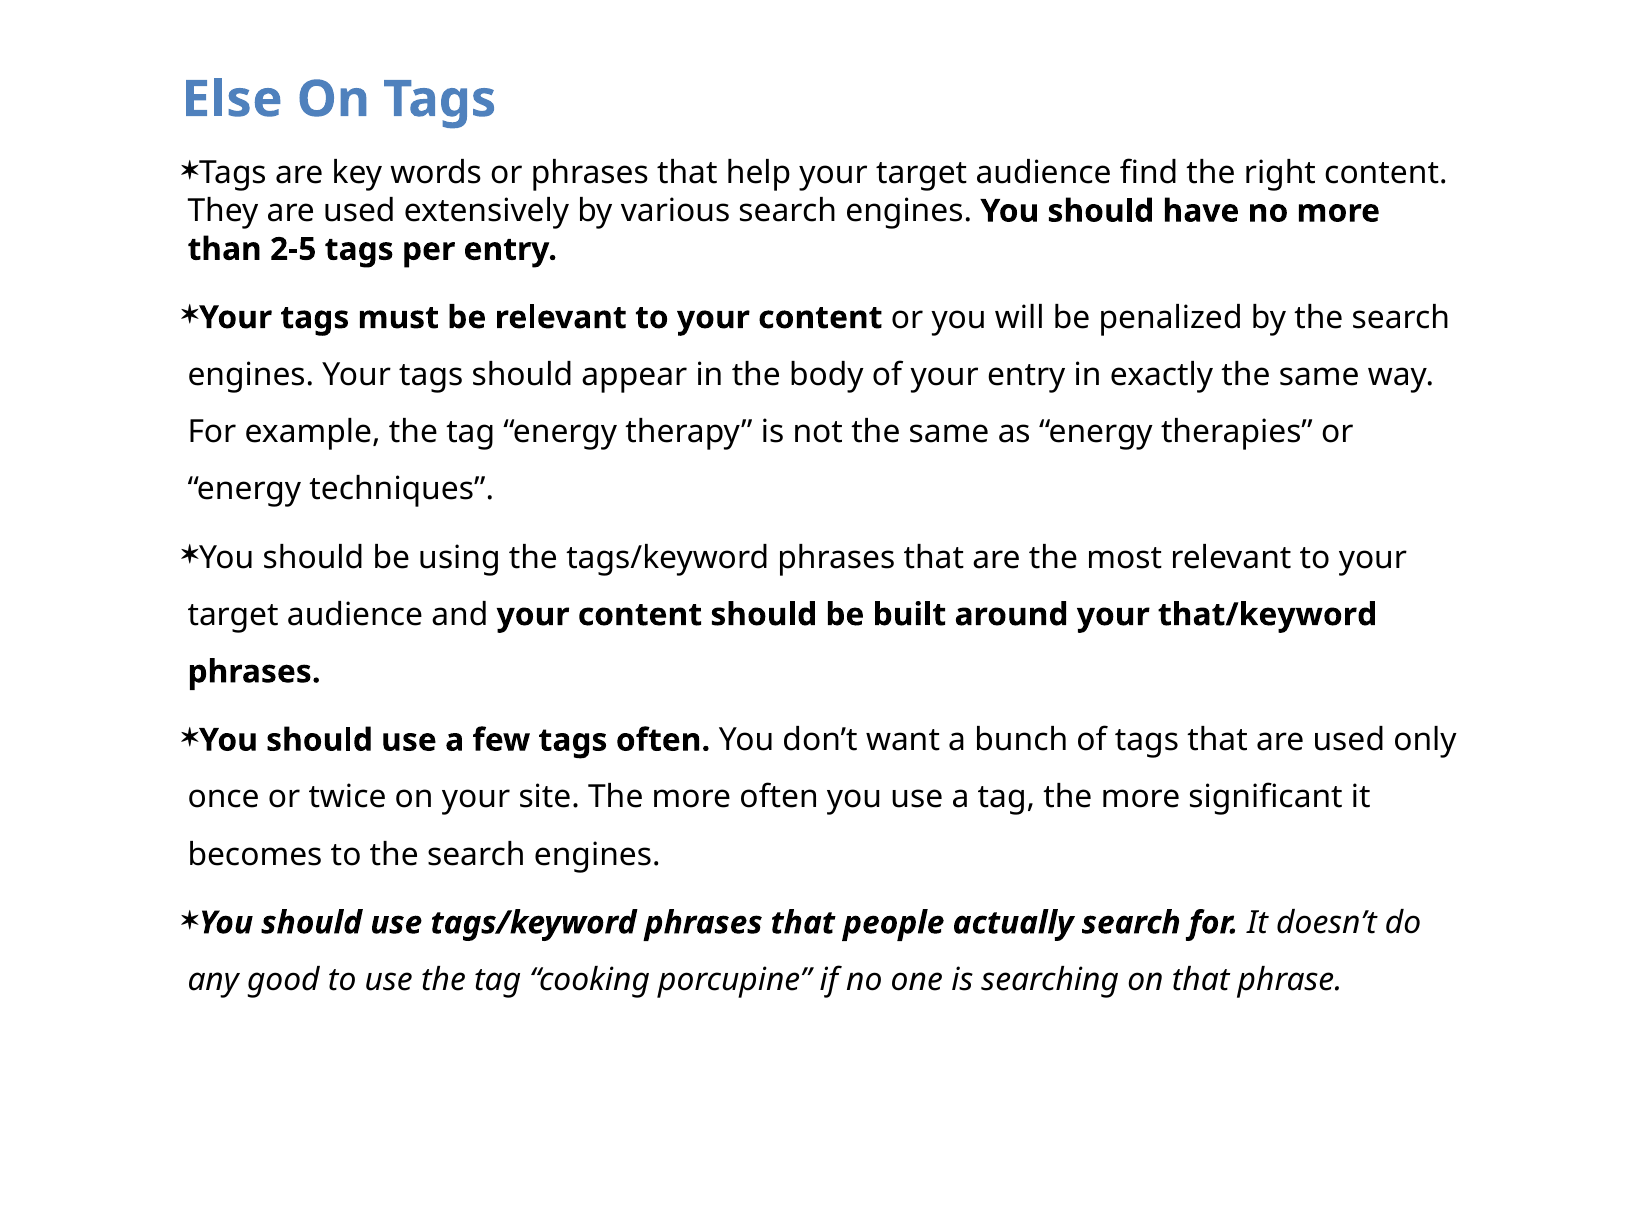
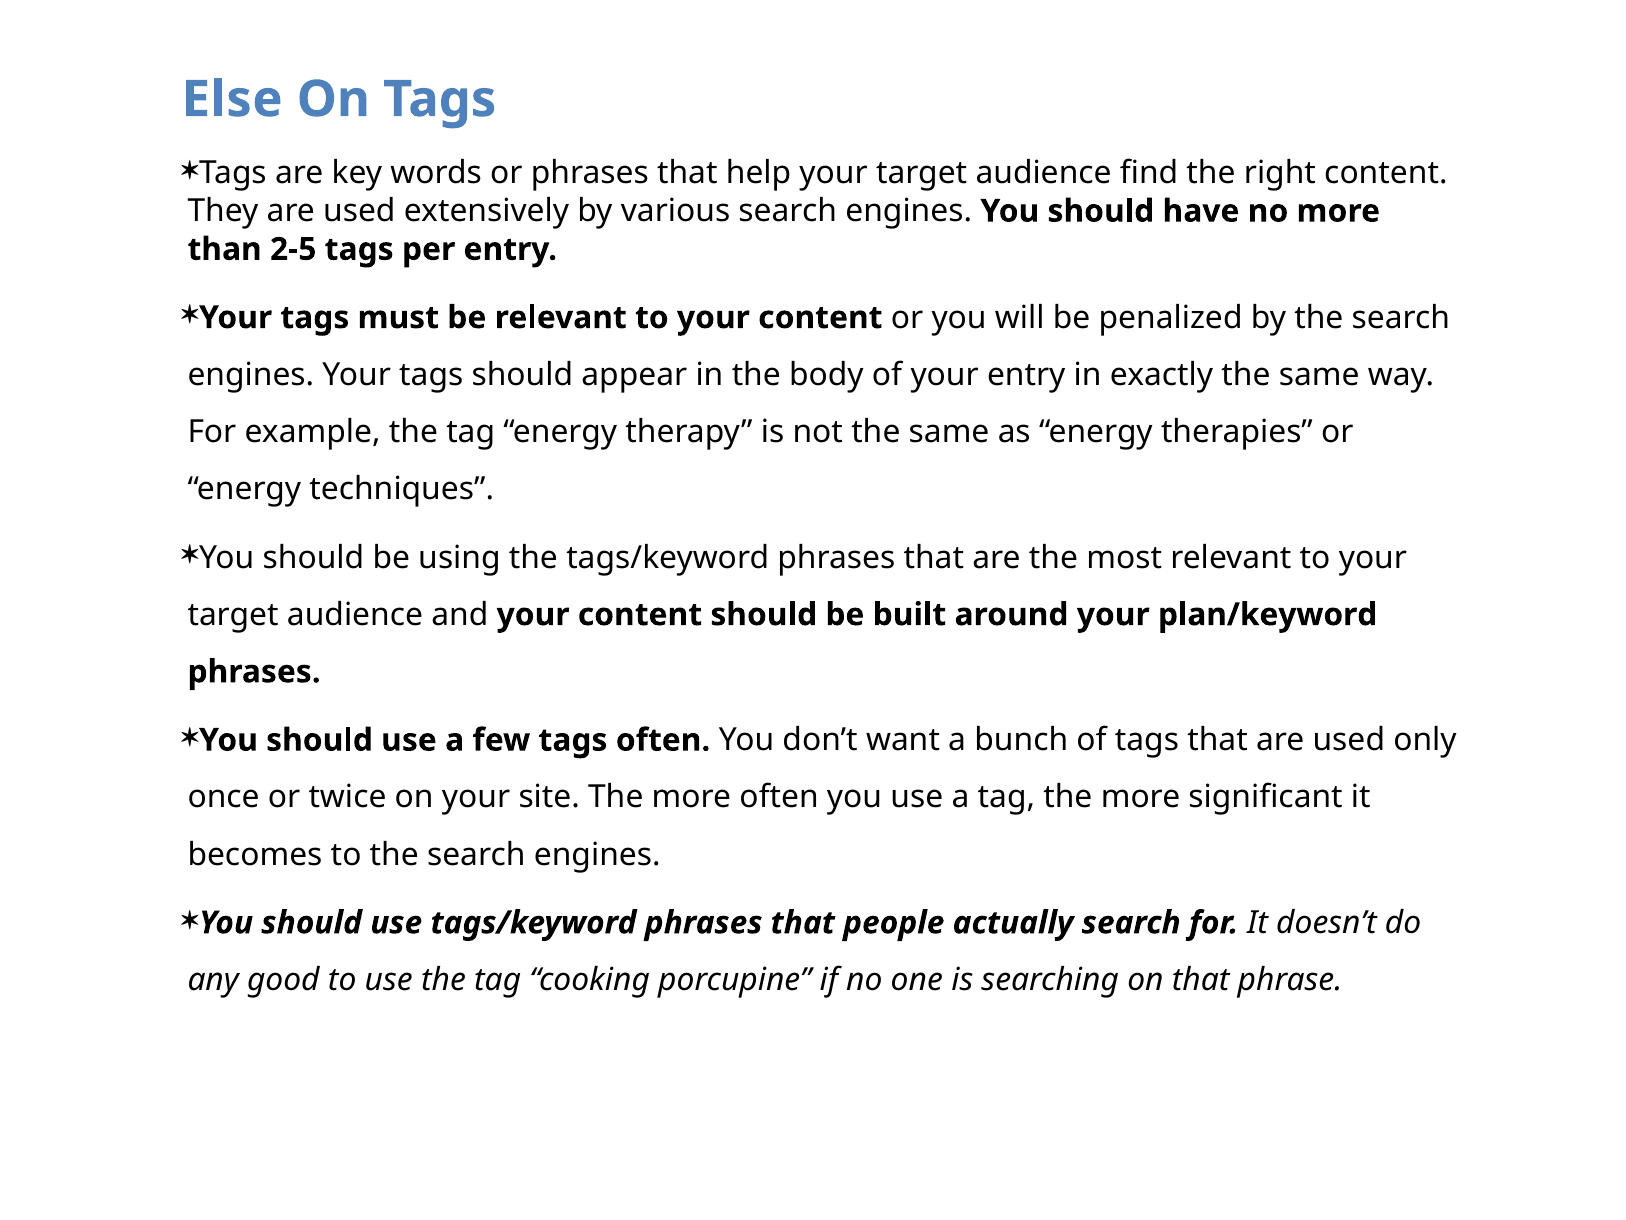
that/keyword: that/keyword -> plan/keyword
